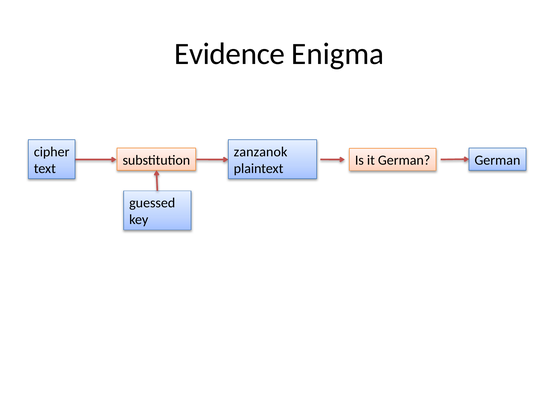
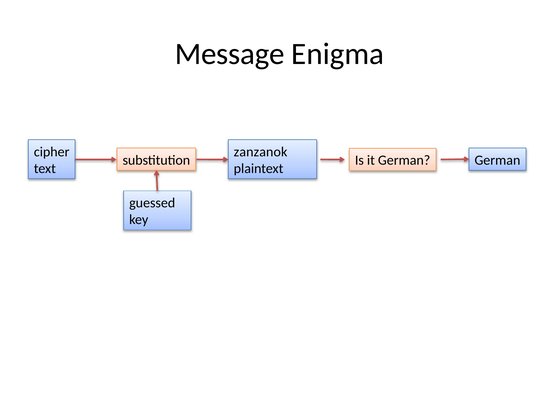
Evidence: Evidence -> Message
